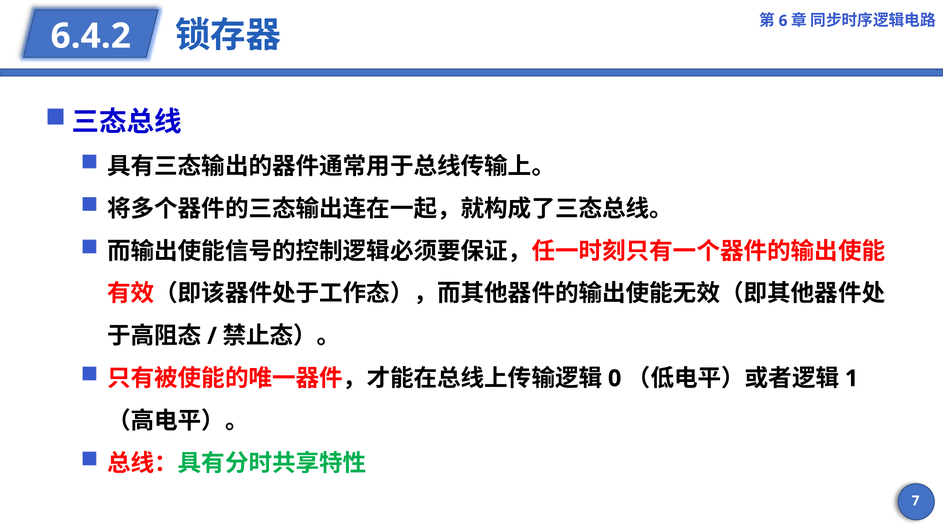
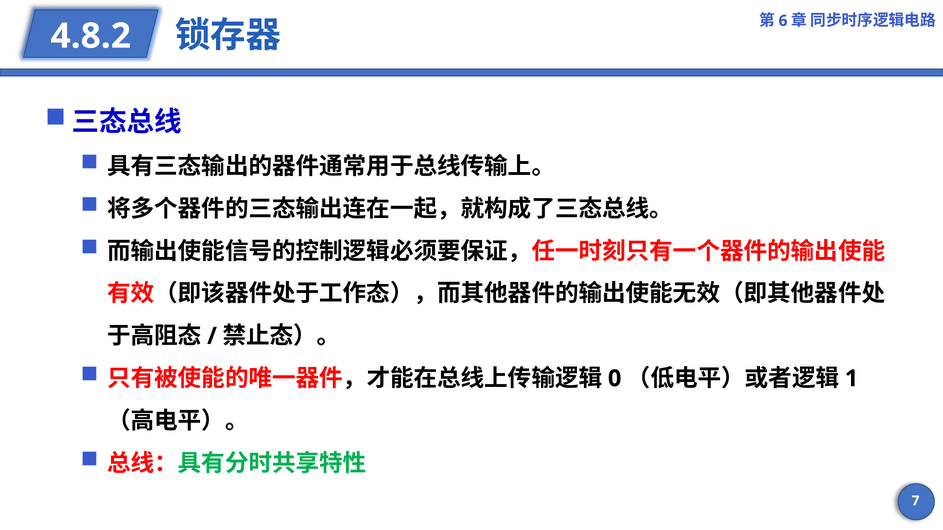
6.4.2: 6.4.2 -> 4.8.2
